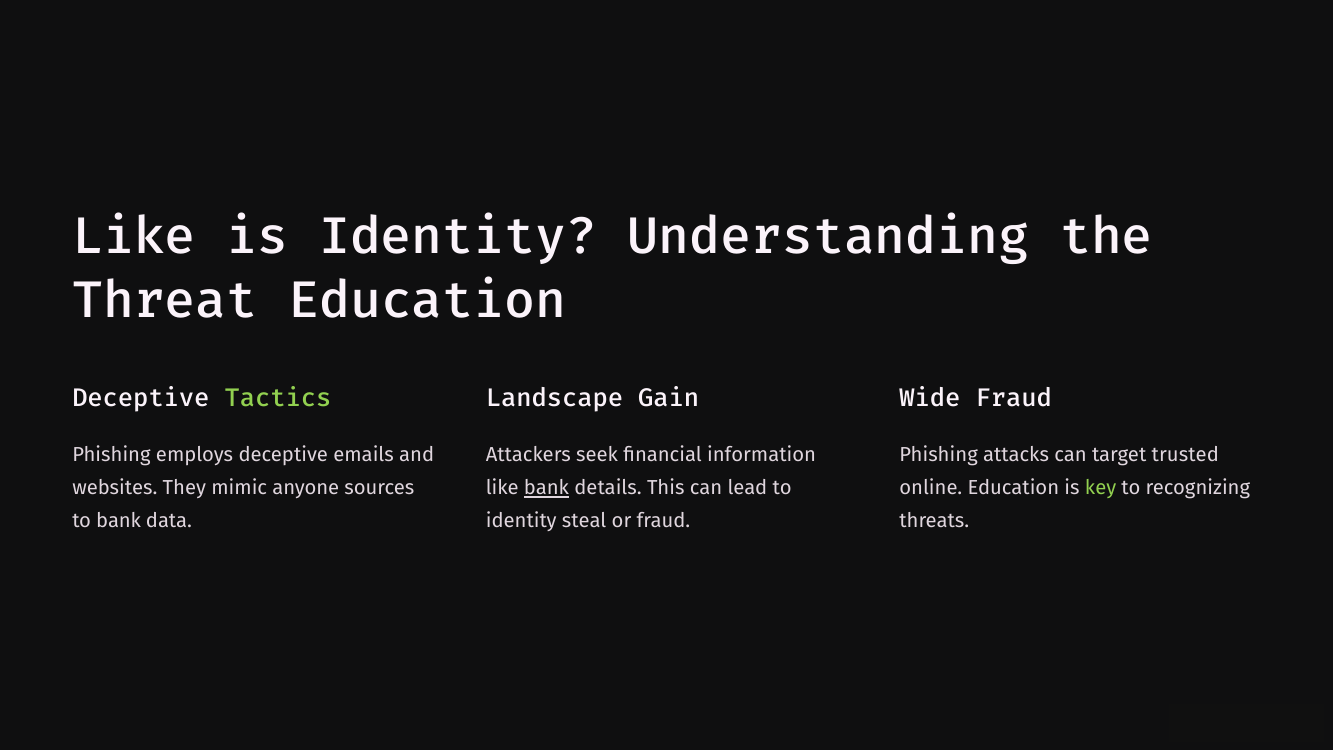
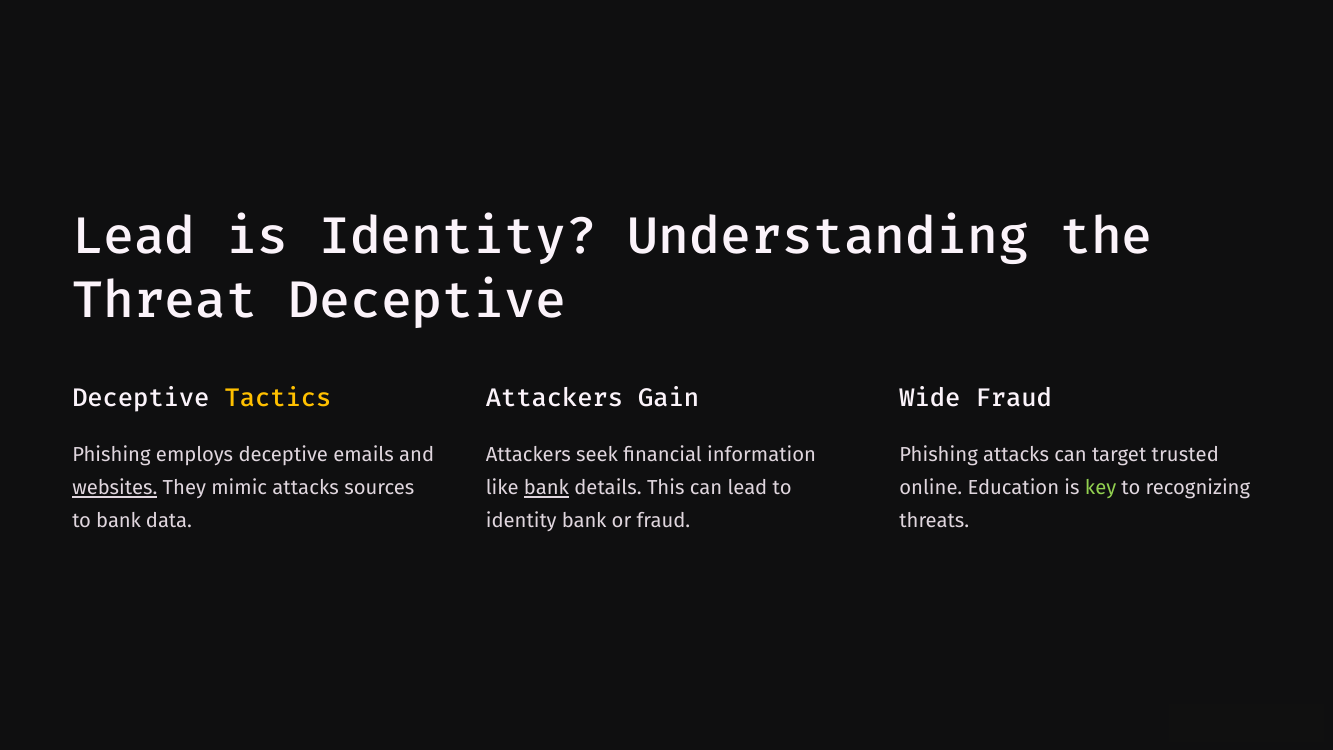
Like at (134, 236): Like -> Lead
Threat Education: Education -> Deceptive
Tactics colour: light green -> yellow
Landscape at (554, 398): Landscape -> Attackers
websites underline: none -> present
mimic anyone: anyone -> attacks
identity steal: steal -> bank
